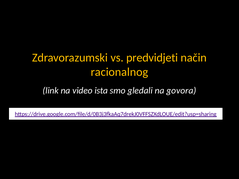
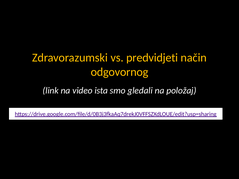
racionalnog: racionalnog -> odgovornog
govora: govora -> položaj
